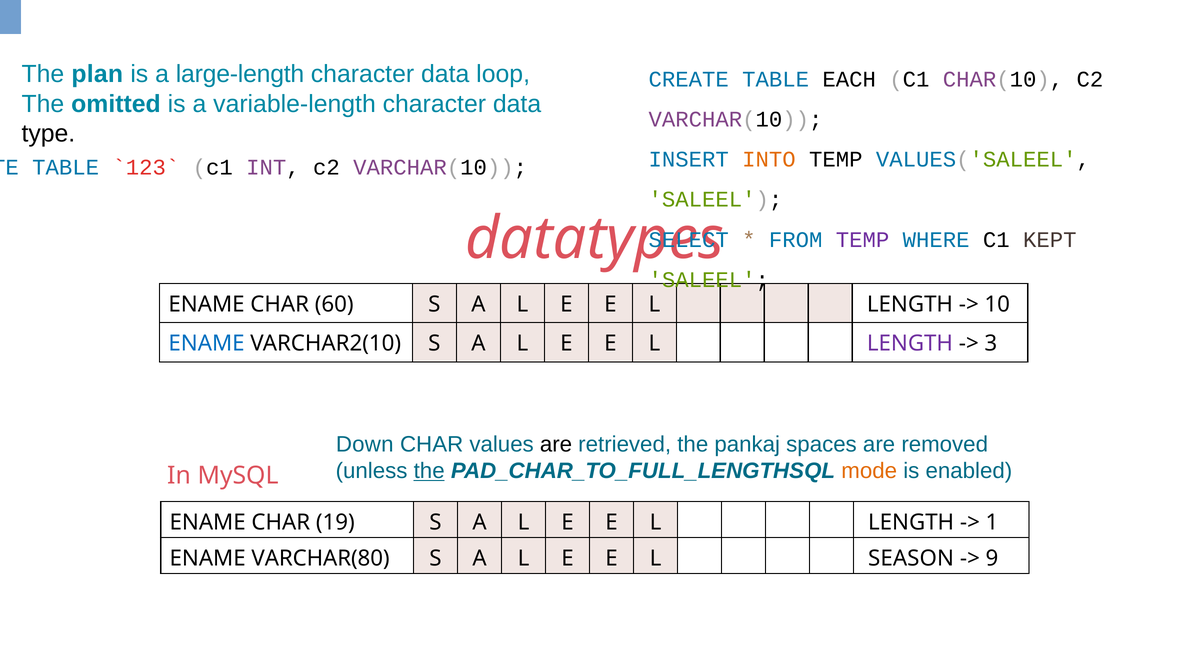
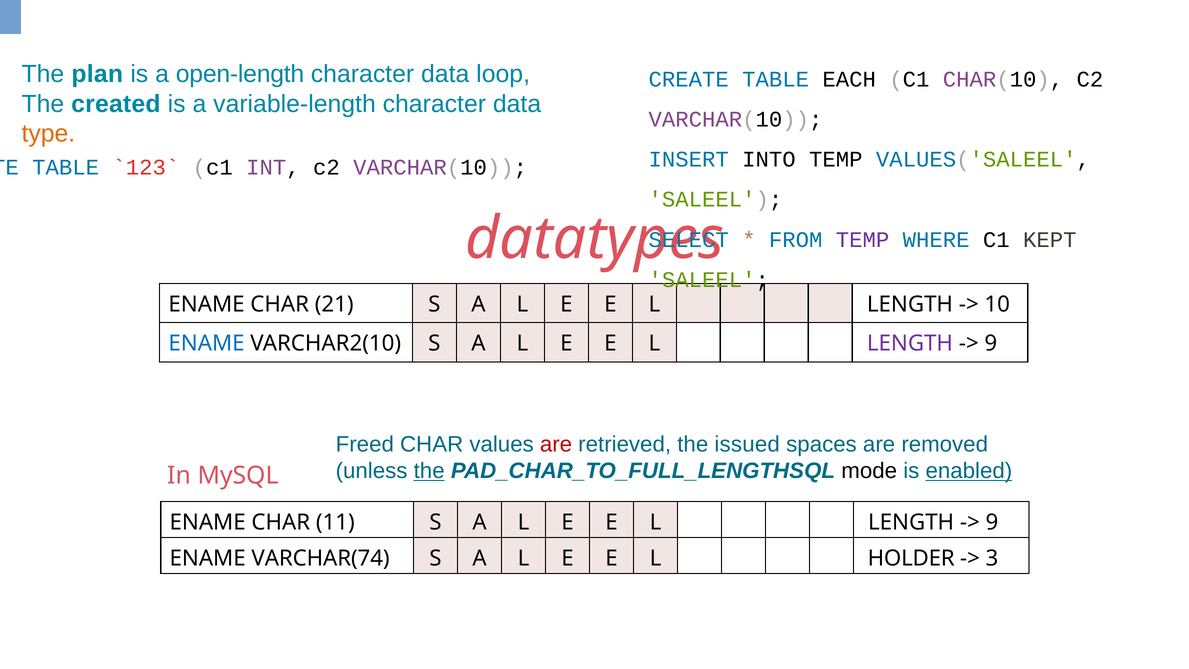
large-length: large-length -> open-length
omitted: omitted -> created
type colour: black -> orange
INTO colour: orange -> black
60: 60 -> 21
3 at (991, 343): 3 -> 9
Down: Down -> Freed
are at (556, 444) colour: black -> red
pankaj: pankaj -> issued
mode colour: orange -> black
enabled underline: none -> present
19: 19 -> 11
1 at (992, 522): 1 -> 9
VARCHAR(80: VARCHAR(80 -> VARCHAR(74
SEASON: SEASON -> HOLDER
9: 9 -> 3
